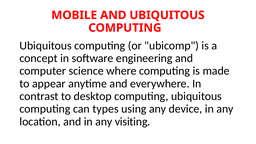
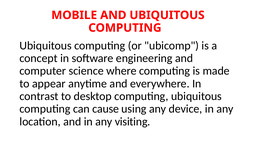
types: types -> cause
